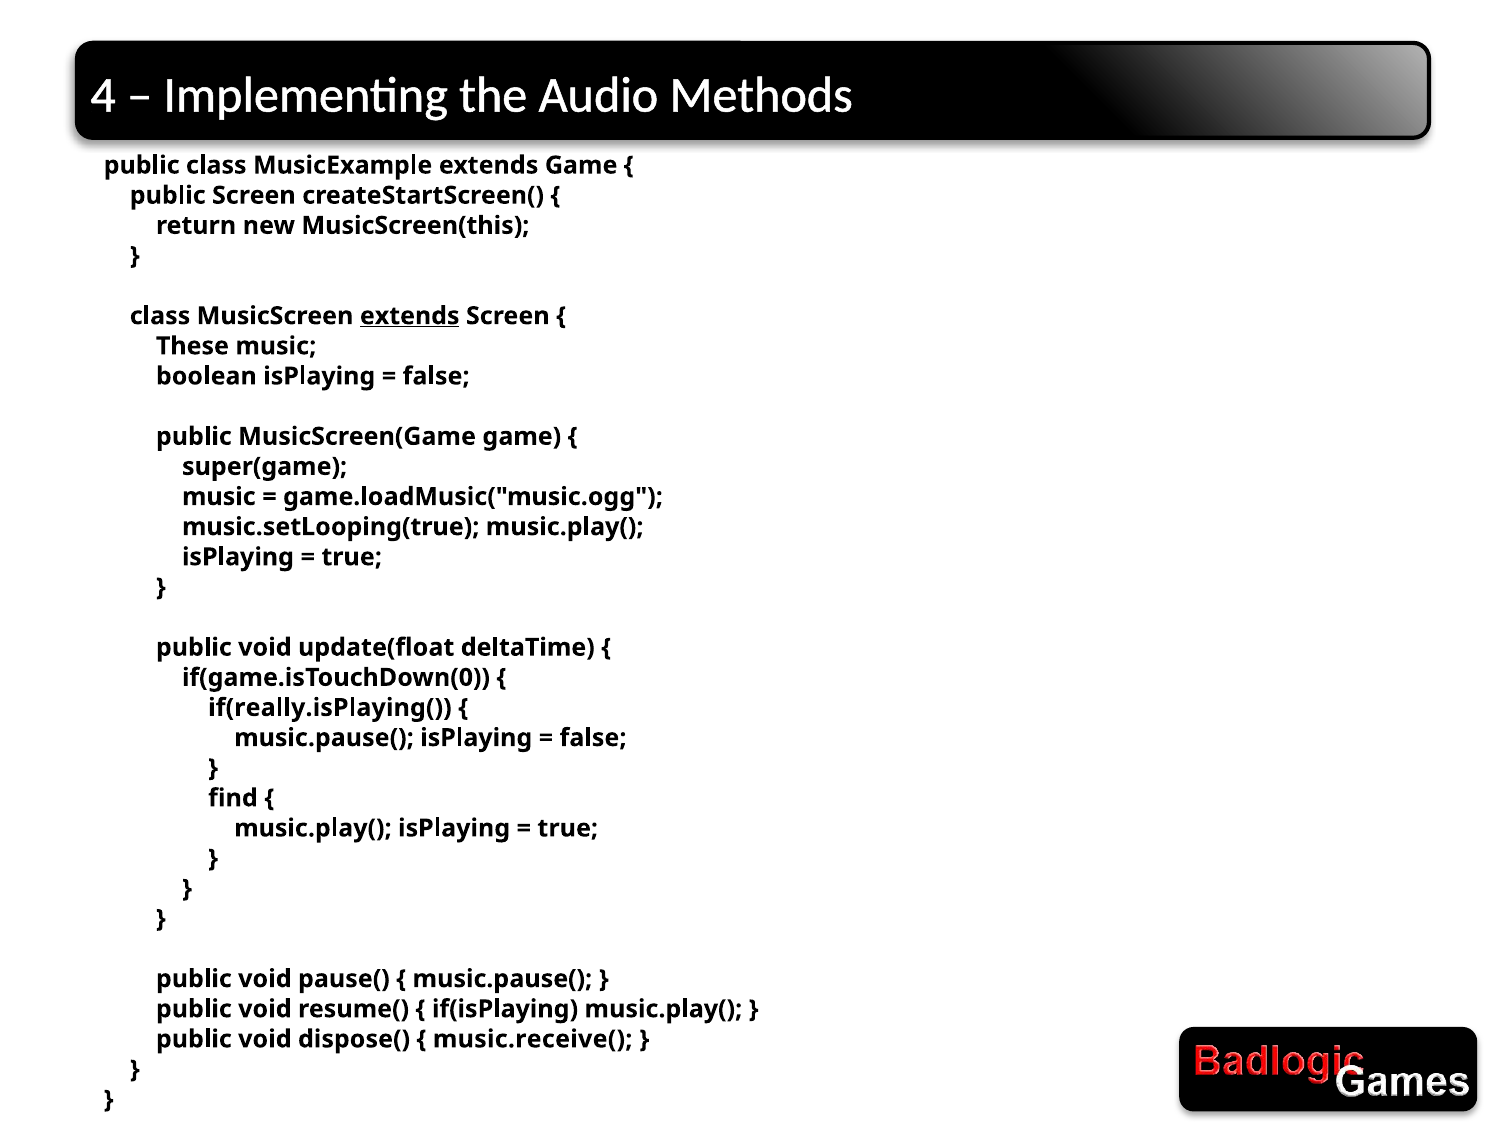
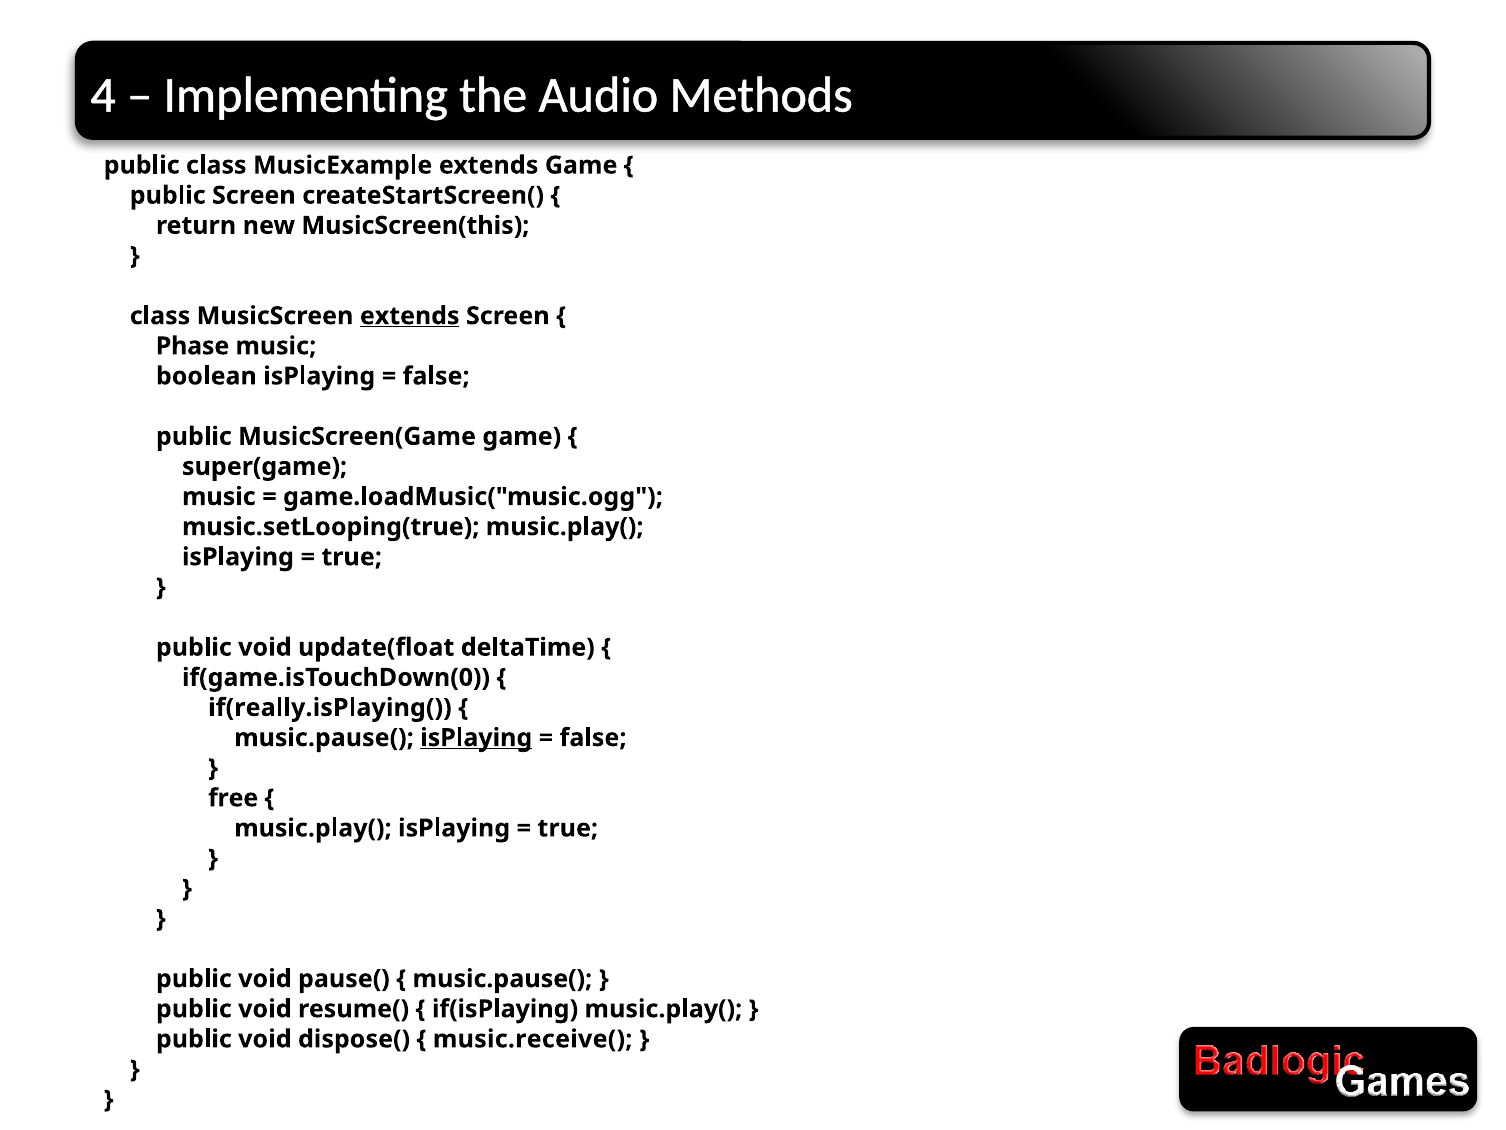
These: These -> Phase
isPlaying at (476, 737) underline: none -> present
find: find -> free
